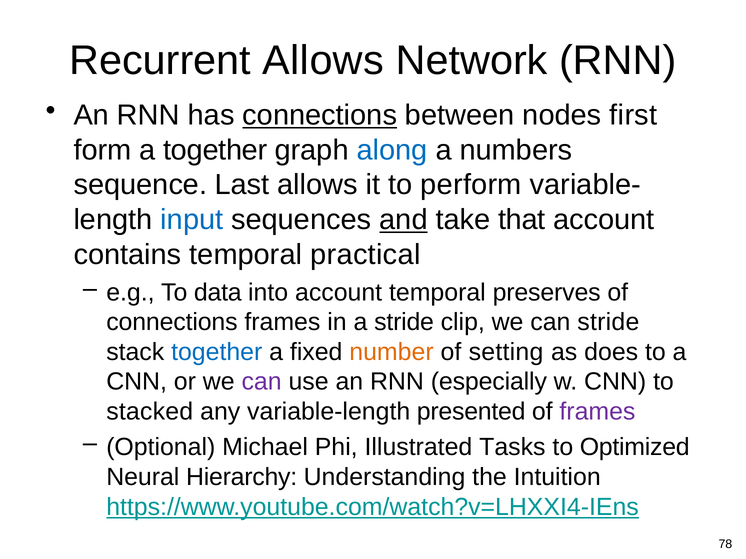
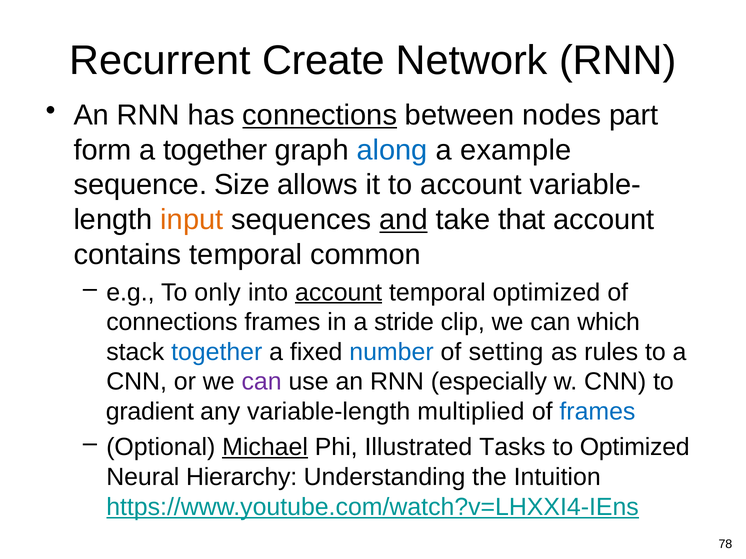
Recurrent Allows: Allows -> Create
first: first -> part
numbers: numbers -> example
Last: Last -> Size
to perform: perform -> account
input colour: blue -> orange
practical: practical -> common
data: data -> only
account at (339, 293) underline: none -> present
temporal preserves: preserves -> optimized
can stride: stride -> which
number colour: orange -> blue
does: does -> rules
stacked: stacked -> gradient
presented: presented -> multiplied
frames at (597, 412) colour: purple -> blue
Michael underline: none -> present
